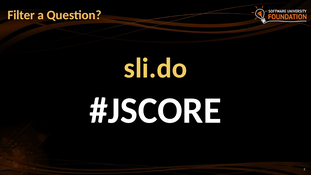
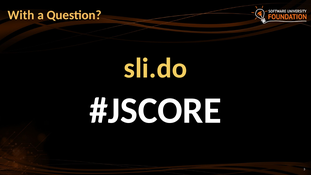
Filter: Filter -> With
